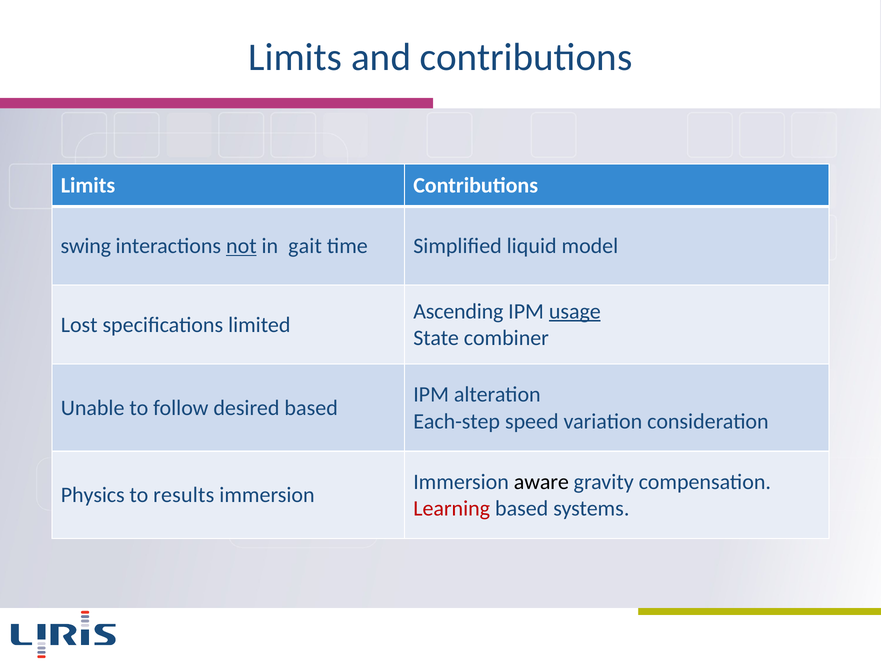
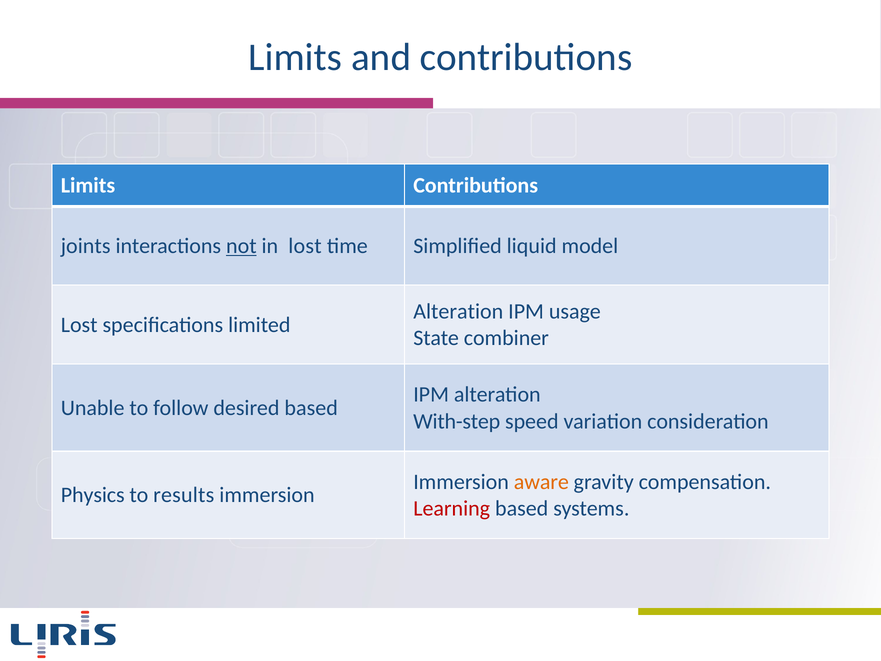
swing: swing -> joints
in gait: gait -> lost
Ascending at (458, 311): Ascending -> Alteration
usage underline: present -> none
Each-step: Each-step -> With-step
aware colour: black -> orange
